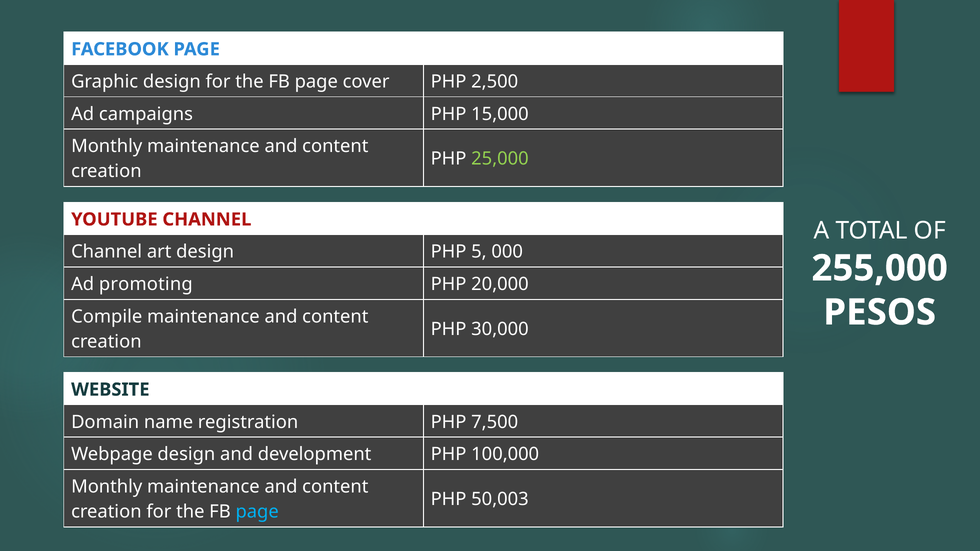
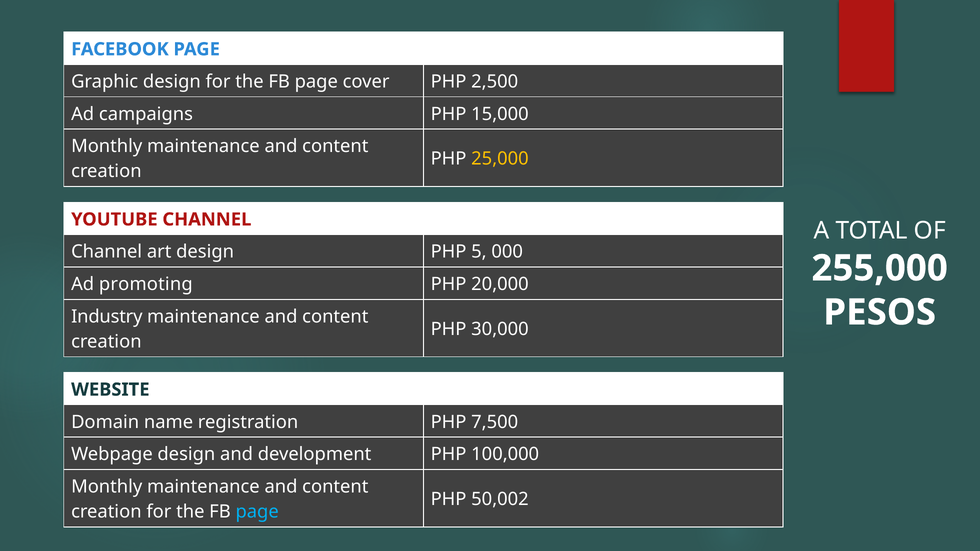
25,000 colour: light green -> yellow
Compile: Compile -> Industry
50,003: 50,003 -> 50,002
